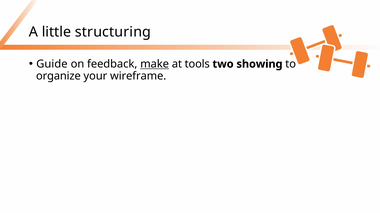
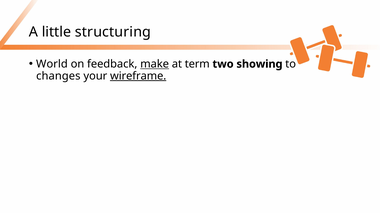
Guide: Guide -> World
tools: tools -> term
organize: organize -> changes
wireframe underline: none -> present
